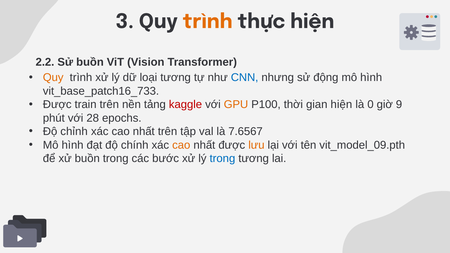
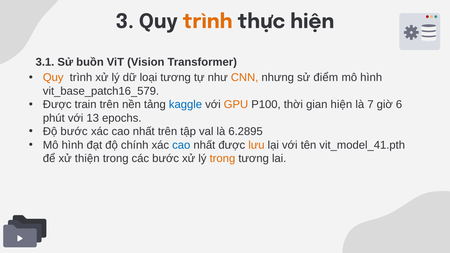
2.2: 2.2 -> 3.1
CNN colour: blue -> orange
động: động -> điểm
vit_base_patch16_733: vit_base_patch16_733 -> vit_base_patch16_579
kaggle colour: red -> blue
0: 0 -> 7
9: 9 -> 6
28: 28 -> 13
Độ chỉnh: chỉnh -> bước
7.6567: 7.6567 -> 6.2895
cao at (181, 145) colour: orange -> blue
vit_model_09.pth: vit_model_09.pth -> vit_model_41.pth
xử buồn: buồn -> thiện
trong at (222, 159) colour: blue -> orange
